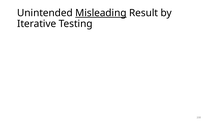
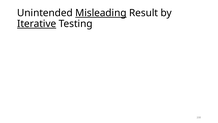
Iterative underline: none -> present
